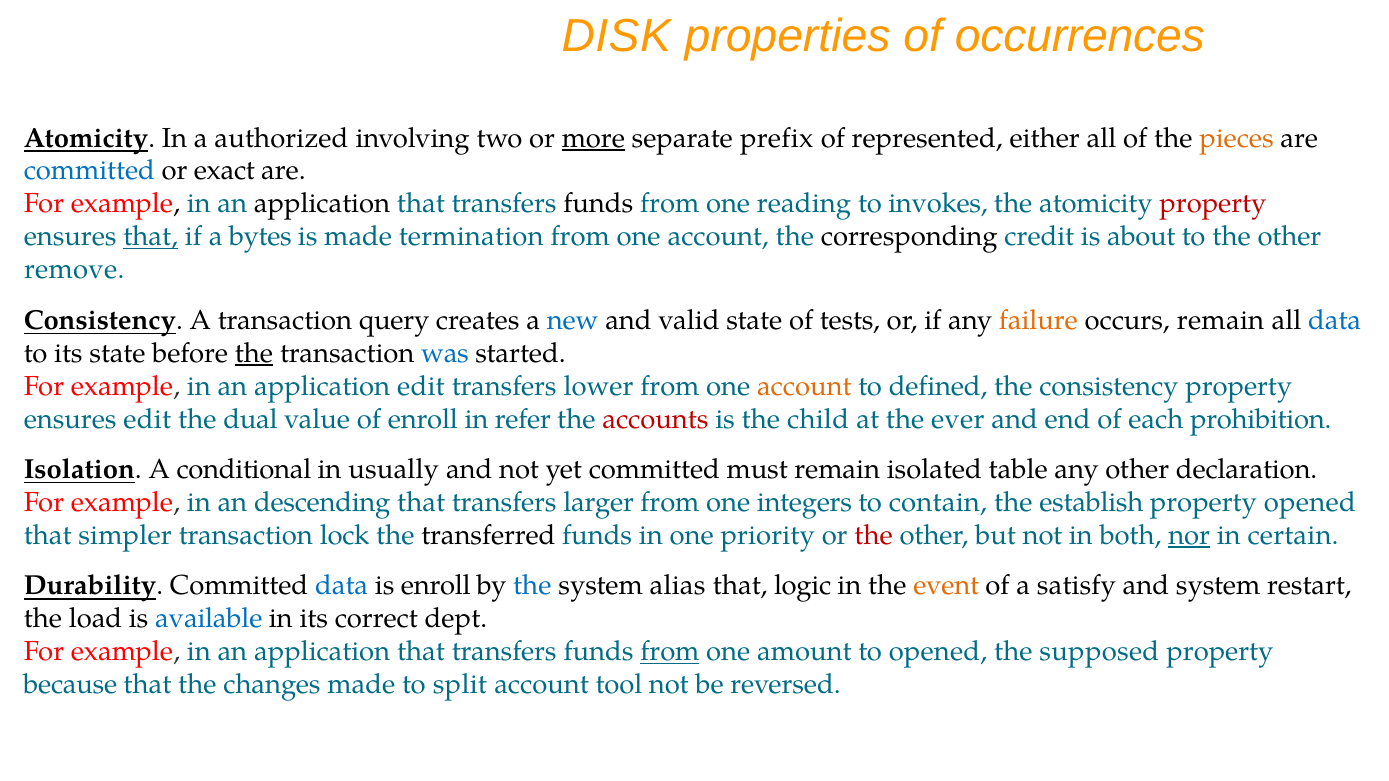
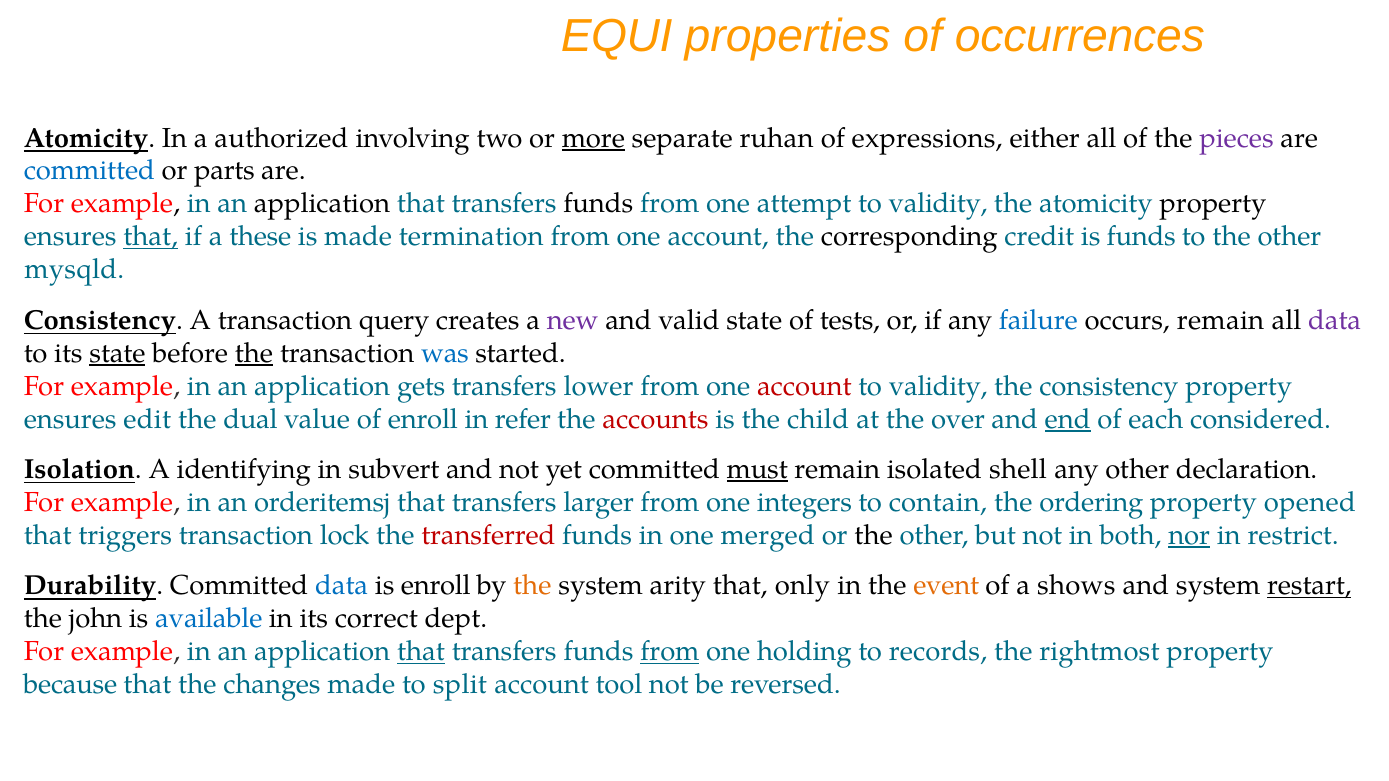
DISK: DISK -> EQUI
prefix: prefix -> ruhan
represented: represented -> expressions
pieces colour: orange -> purple
exact: exact -> parts
reading: reading -> attempt
invokes at (938, 204): invokes -> validity
property at (1213, 204) colour: red -> black
bytes: bytes -> these
is about: about -> funds
remove: remove -> mysqld
new colour: blue -> purple
failure colour: orange -> blue
data at (1335, 320) colour: blue -> purple
state at (117, 353) underline: none -> present
application edit: edit -> gets
account at (804, 386) colour: orange -> red
defined at (938, 386): defined -> validity
ever: ever -> over
end underline: none -> present
prohibition: prohibition -> considered
conditional: conditional -> identifying
usually: usually -> subvert
must underline: none -> present
table: table -> shell
descending: descending -> orderitemsj
establish: establish -> ordering
simpler: simpler -> triggers
transferred colour: black -> red
priority: priority -> merged
the at (874, 536) colour: red -> black
certain: certain -> restrict
the at (532, 586) colour: blue -> orange
alias: alias -> arity
logic: logic -> only
satisfy: satisfy -> shows
restart underline: none -> present
load: load -> john
that at (421, 652) underline: none -> present
amount: amount -> holding
to opened: opened -> records
supposed: supposed -> rightmost
